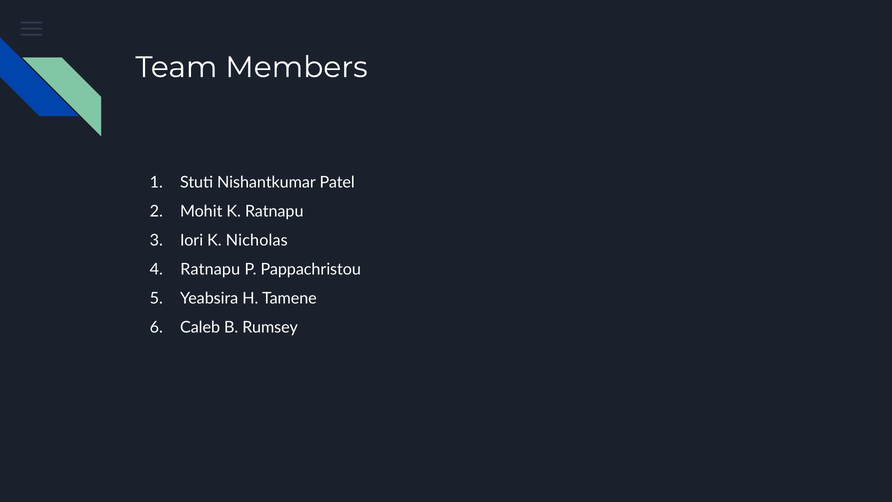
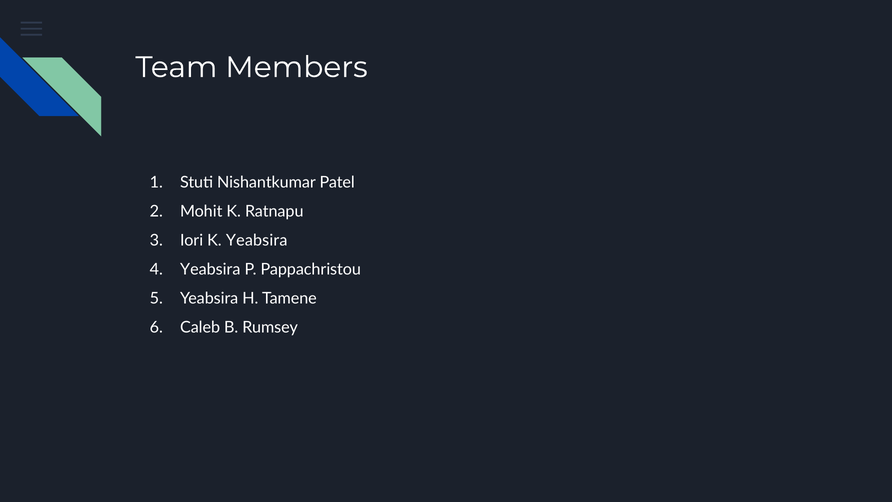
K Nicholas: Nicholas -> Yeabsira
Ratnapu at (210, 269): Ratnapu -> Yeabsira
